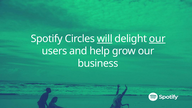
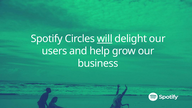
our at (157, 39) underline: present -> none
